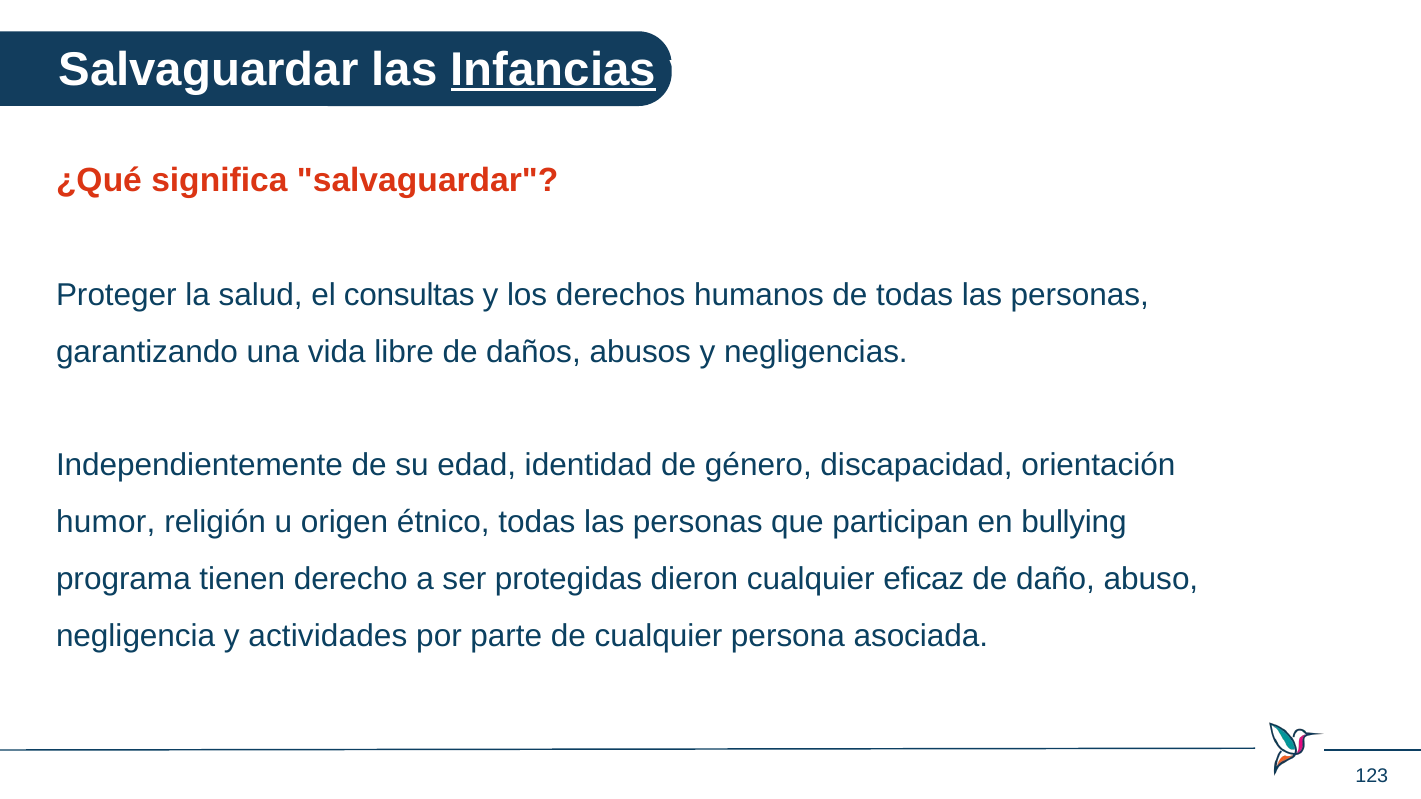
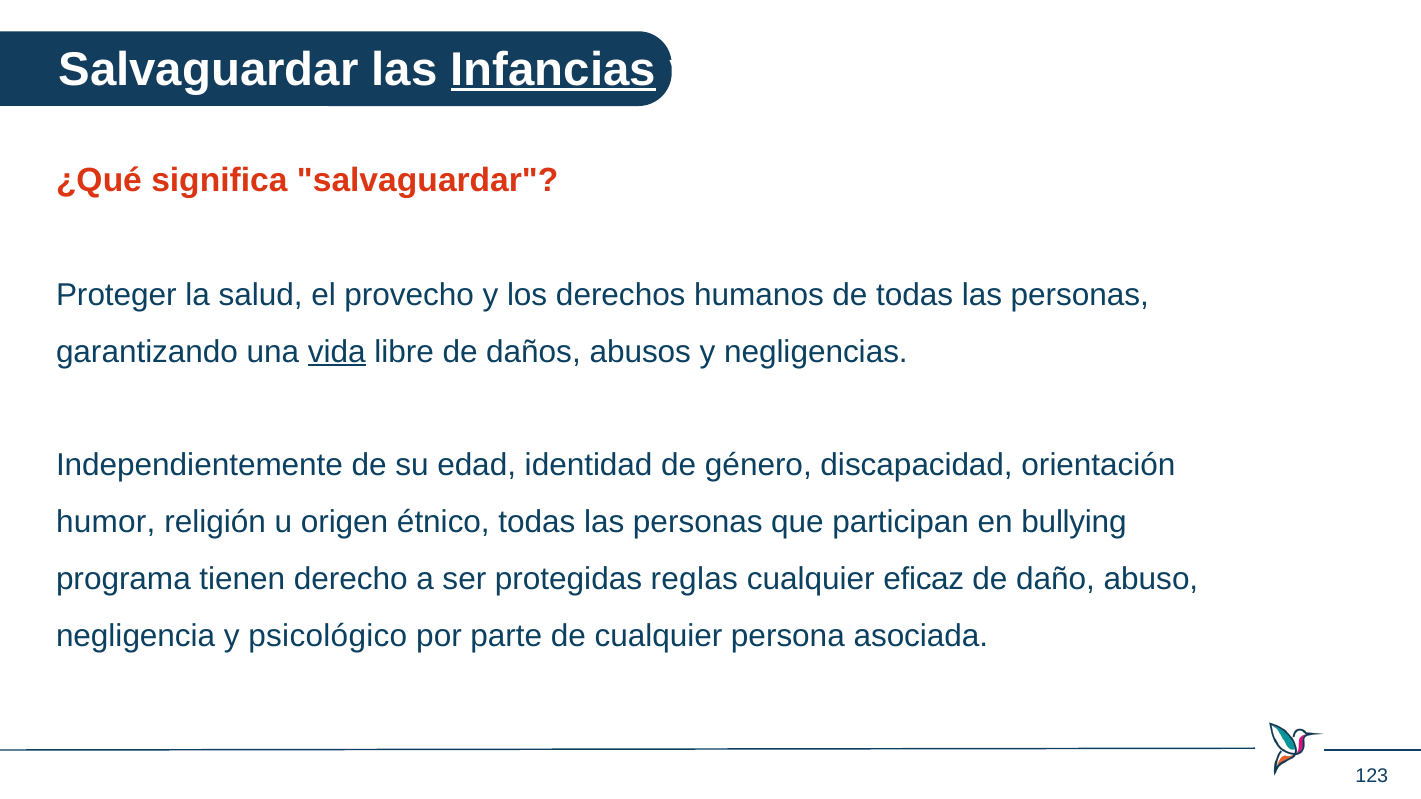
consultas: consultas -> provecho
vida underline: none -> present
dieron: dieron -> reglas
actividades: actividades -> psicológico
